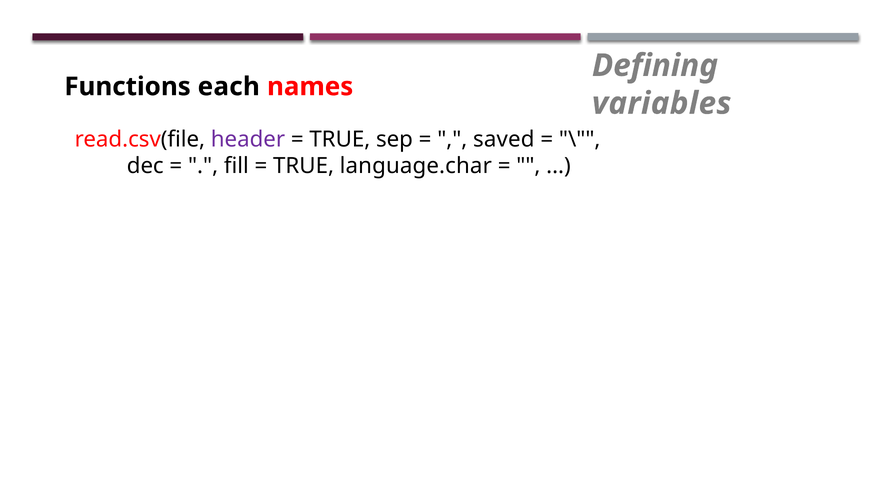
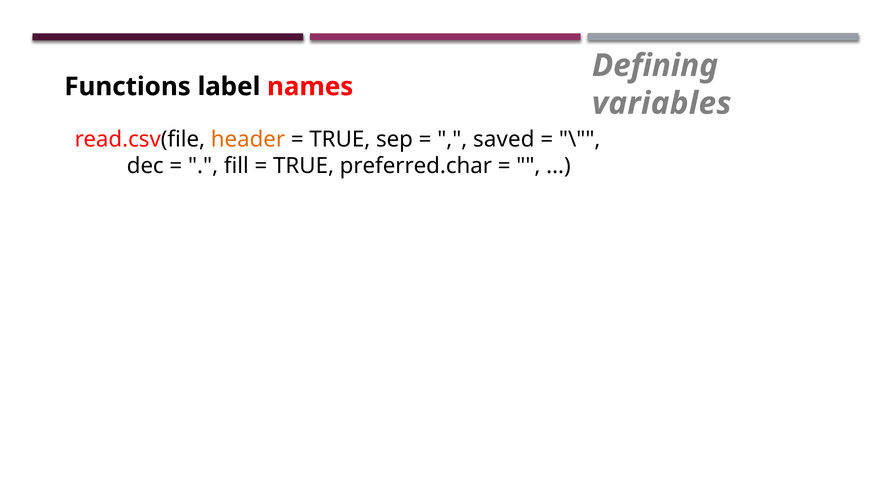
each: each -> label
header colour: purple -> orange
language.char: language.char -> preferred.char
